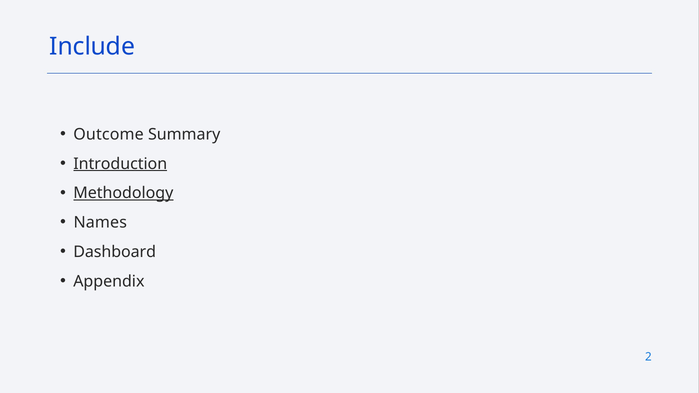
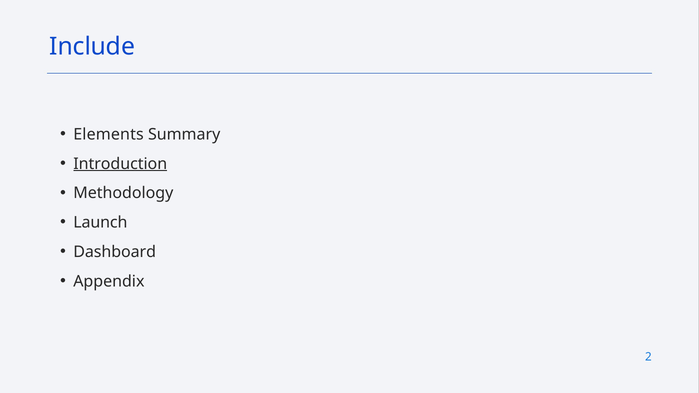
Outcome: Outcome -> Elements
Methodology underline: present -> none
Names: Names -> Launch
